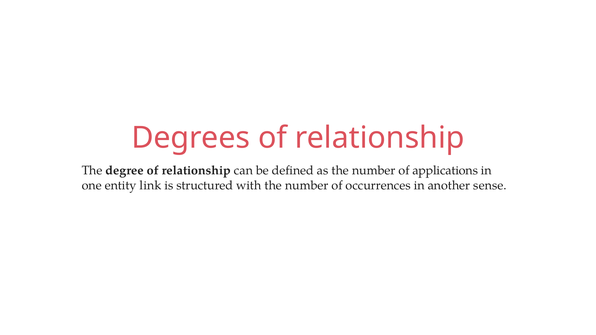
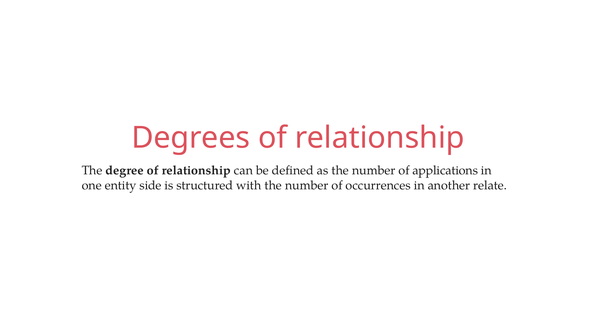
link: link -> side
sense: sense -> relate
